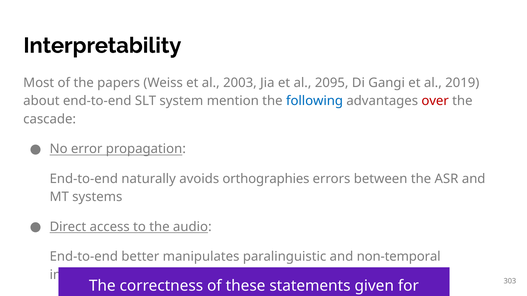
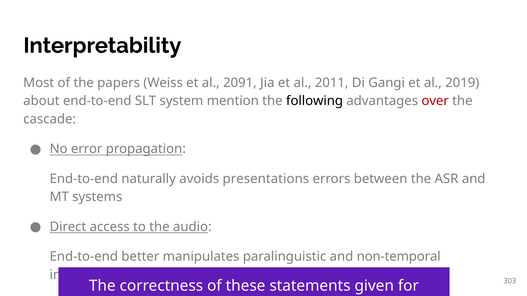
2003: 2003 -> 2091
2095: 2095 -> 2011
following colour: blue -> black
orthographies: orthographies -> presentations
